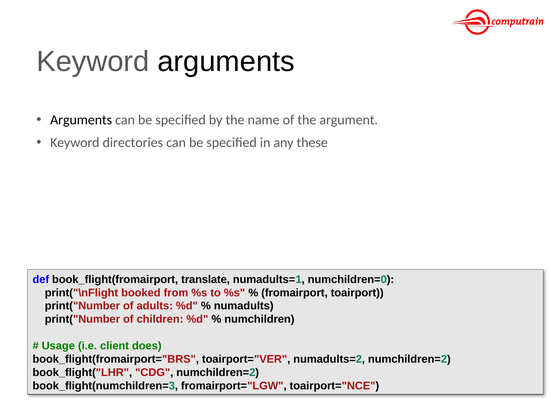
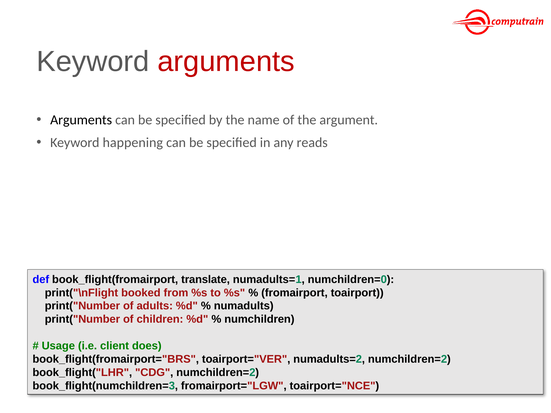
arguments at (226, 62) colour: black -> red
directories: directories -> happening
these: these -> reads
